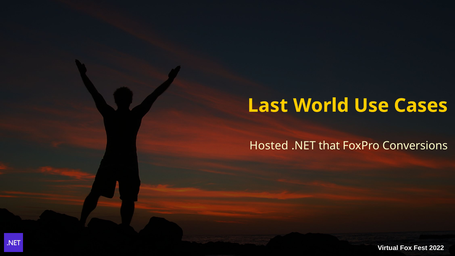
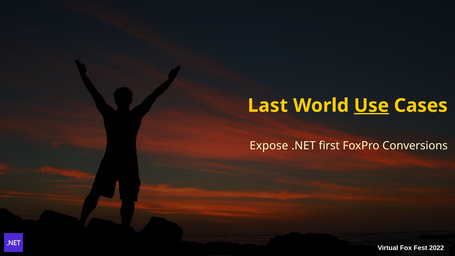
Use underline: none -> present
Hosted: Hosted -> Expose
that: that -> first
